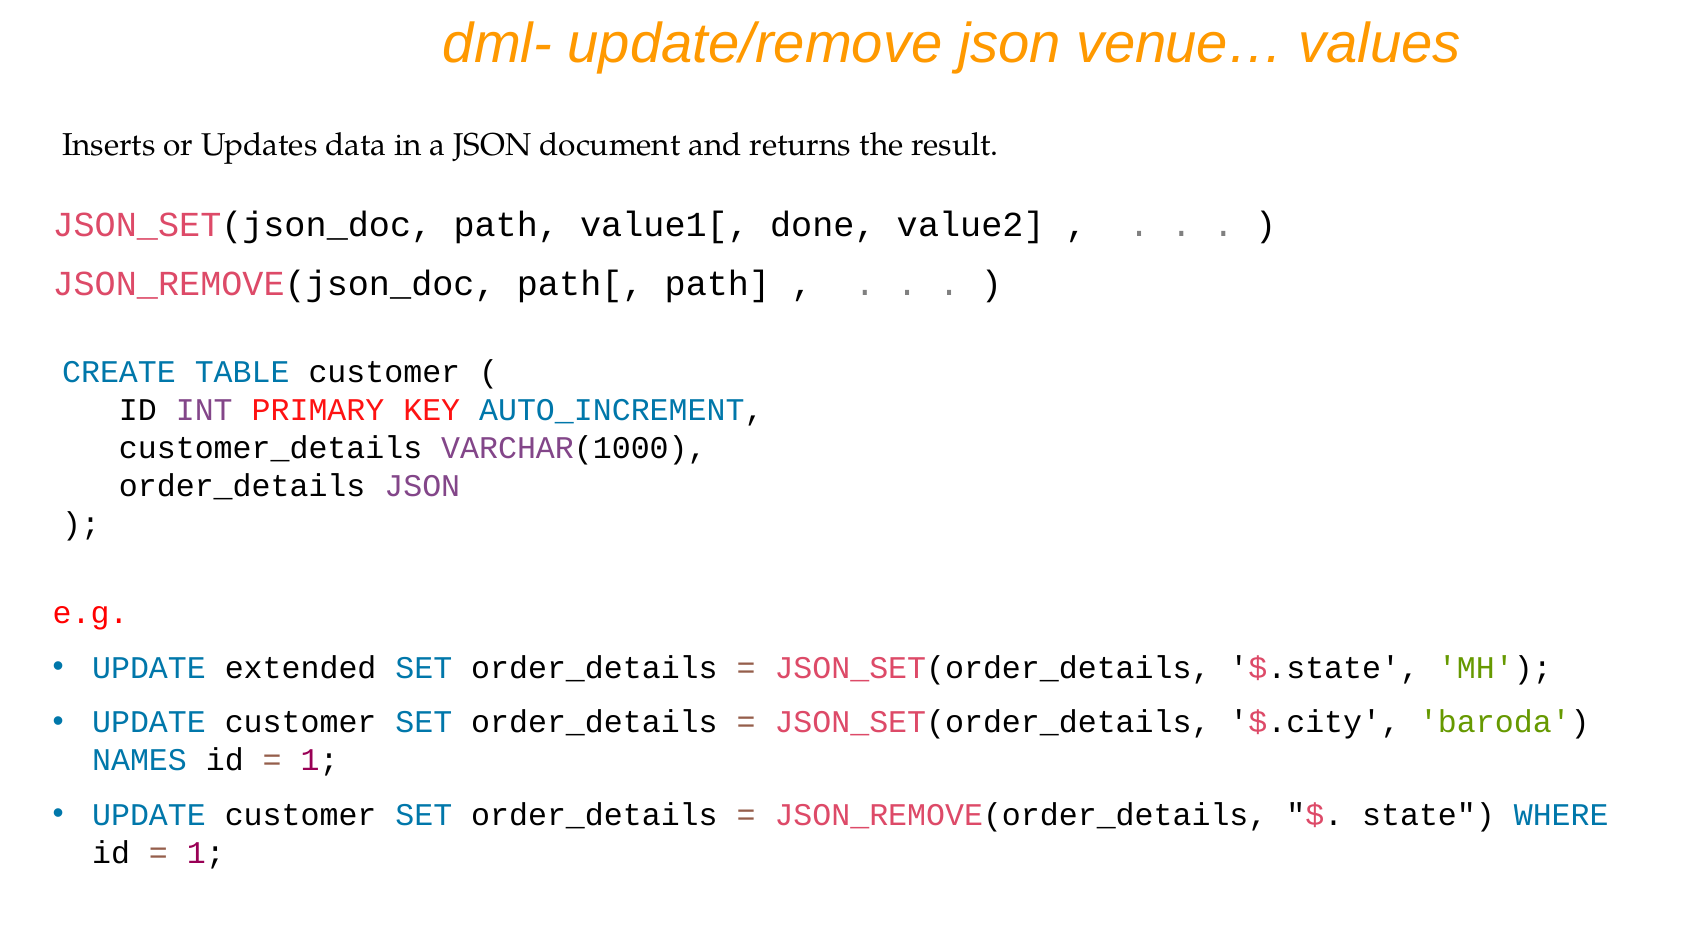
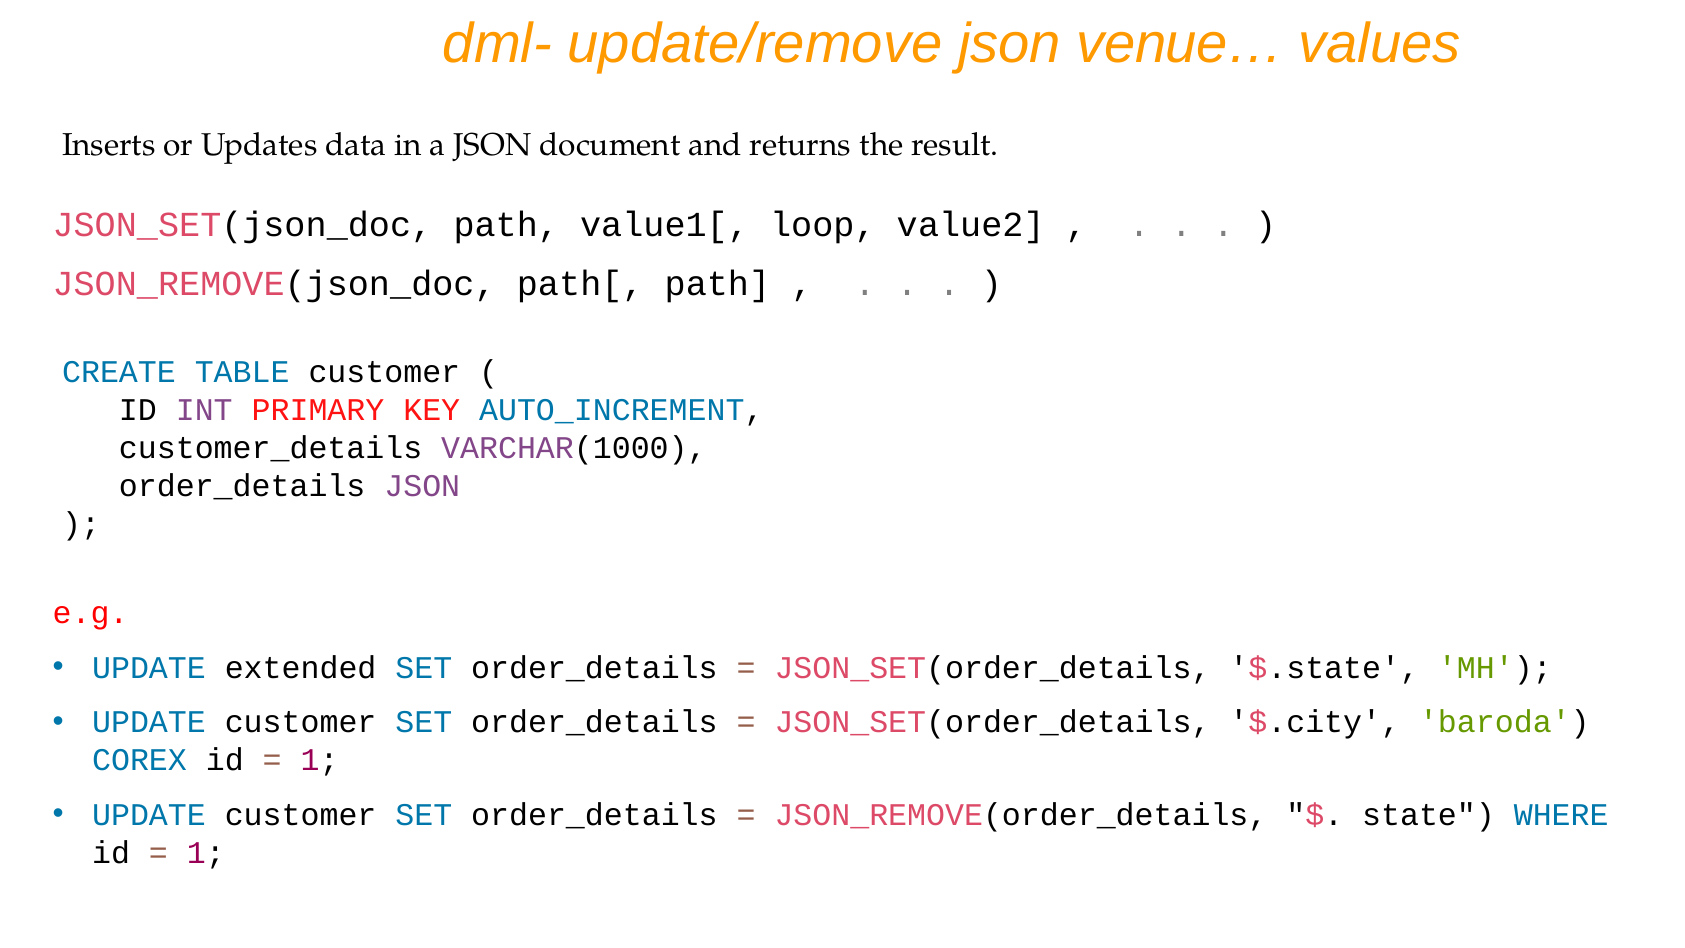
done: done -> loop
NAMES: NAMES -> COREX
